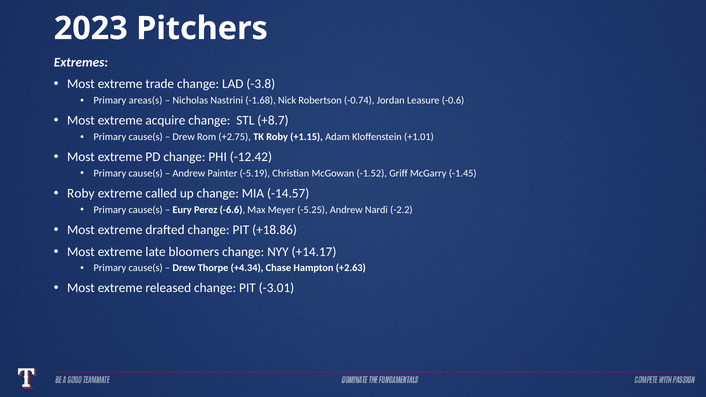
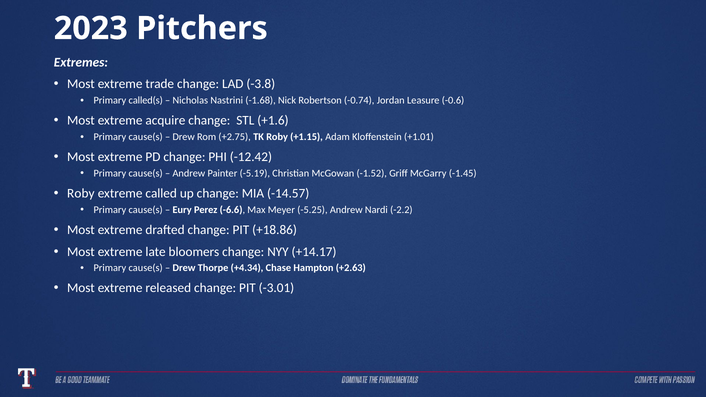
areas(s: areas(s -> called(s
+8.7: +8.7 -> +1.6
